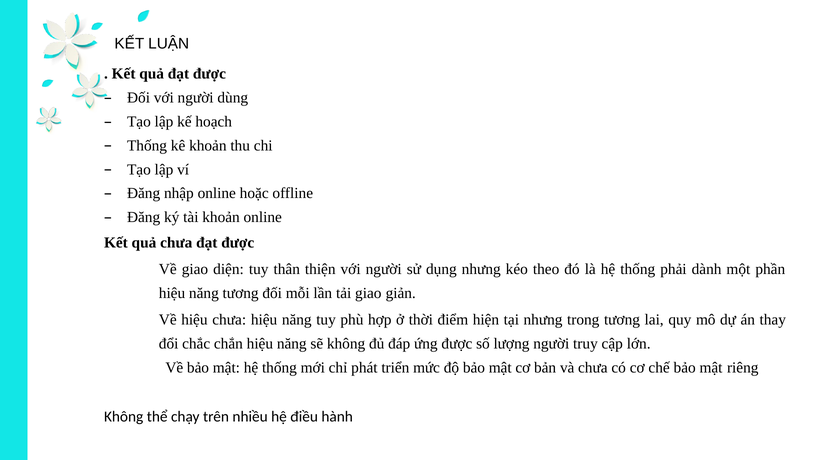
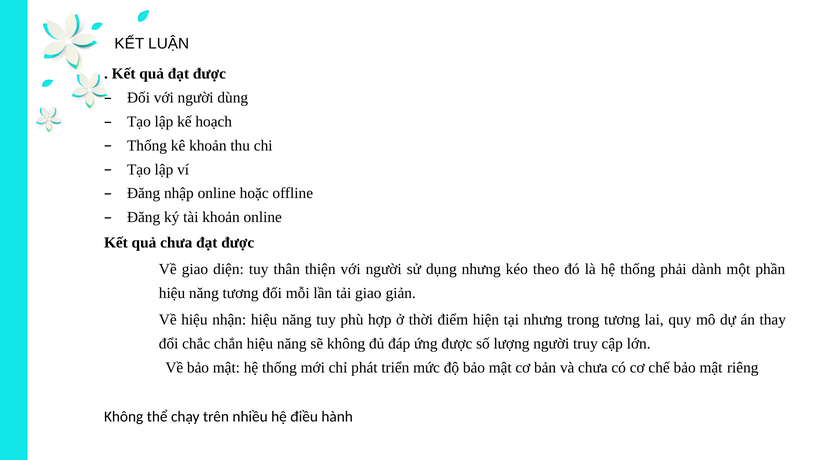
hiệu chưa: chưa -> nhận
